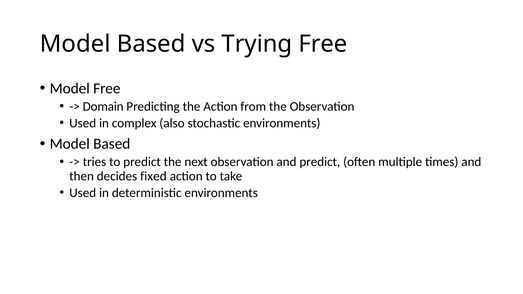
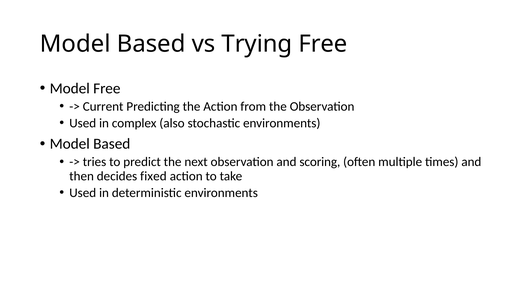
Domain: Domain -> Current
and predict: predict -> scoring
